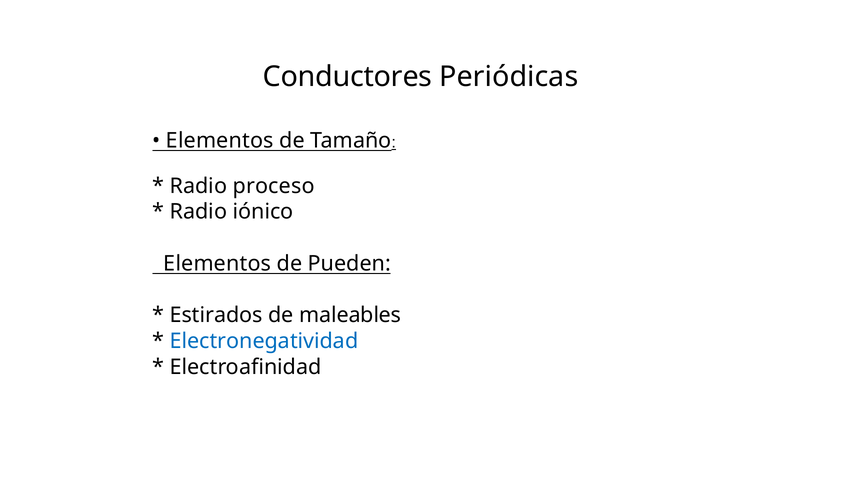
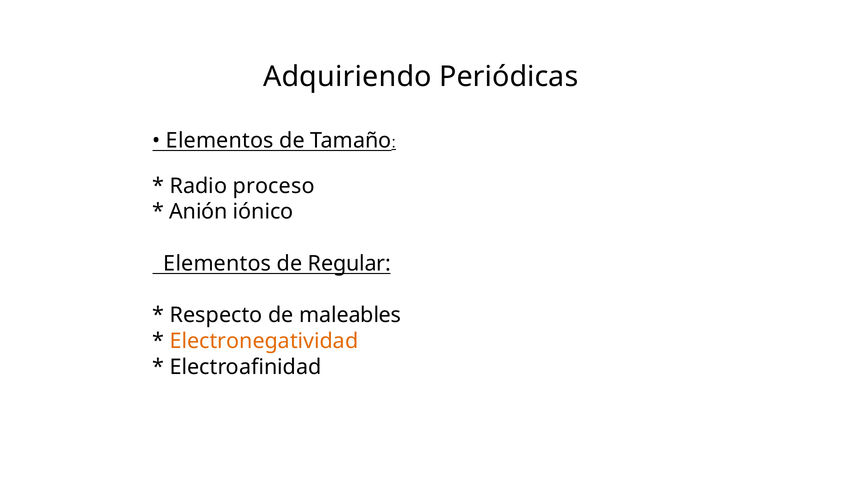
Conductores: Conductores -> Adquiriendo
Radio at (198, 212): Radio -> Anión
Pueden: Pueden -> Regular
Estirados: Estirados -> Respecto
Electronegatividad colour: blue -> orange
